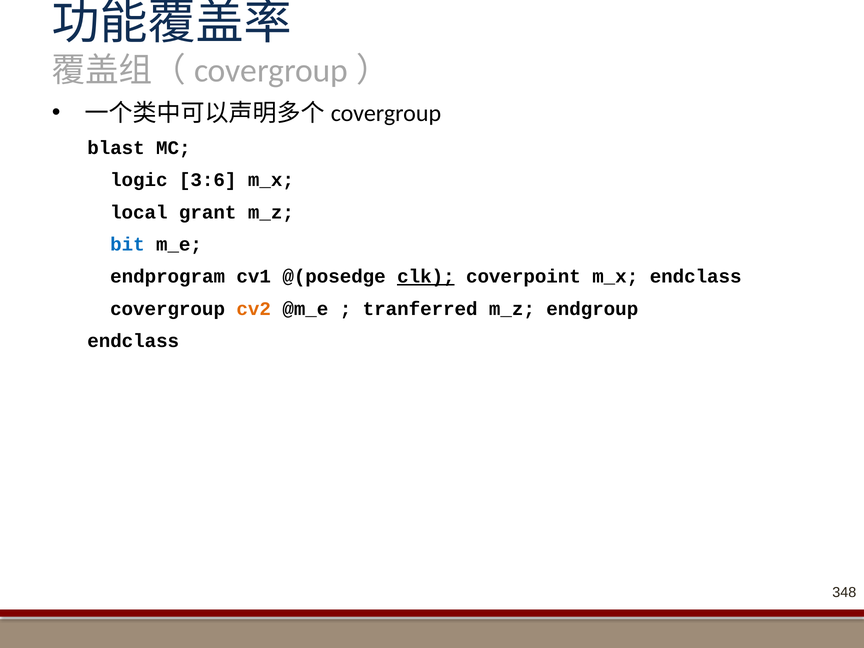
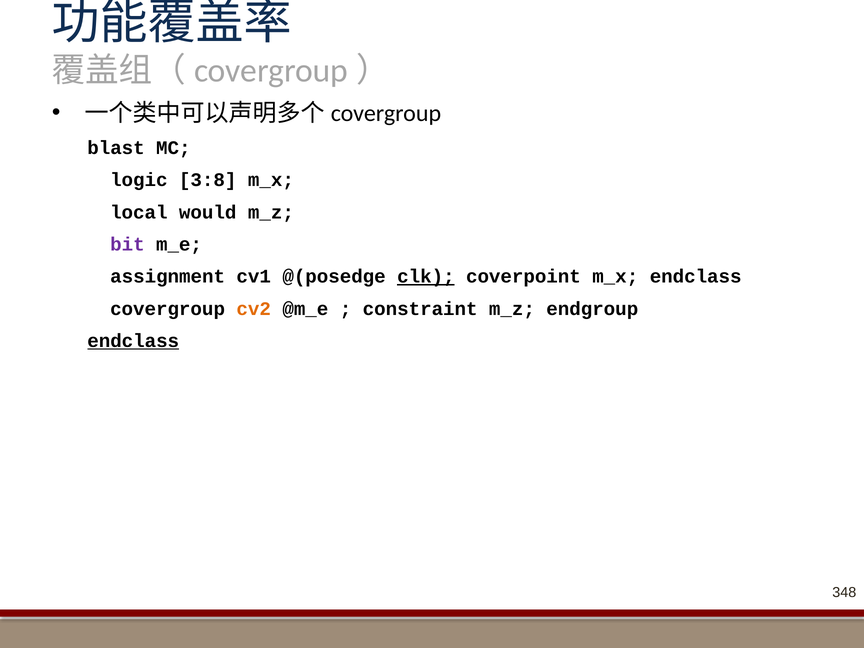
3:6: 3:6 -> 3:8
grant: grant -> would
bit colour: blue -> purple
endprogram: endprogram -> assignment
tranferred: tranferred -> constraint
endclass at (133, 341) underline: none -> present
